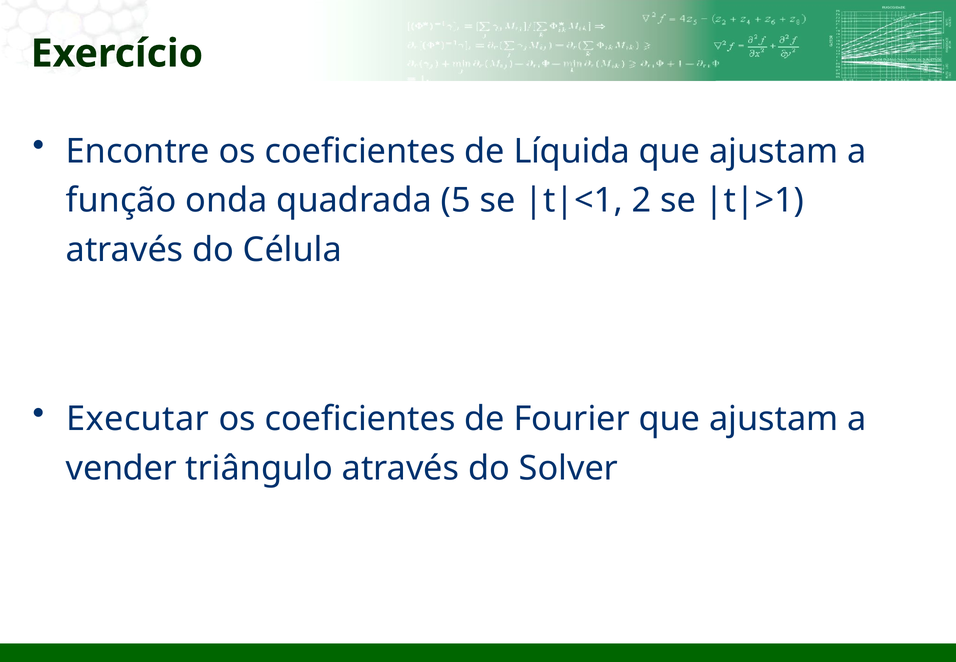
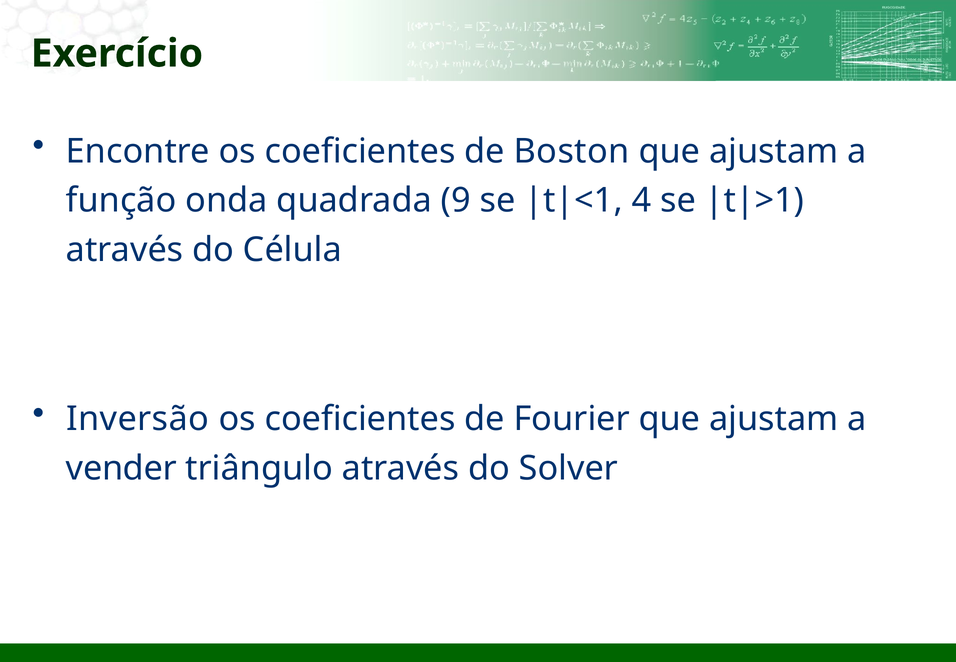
Líquida: Líquida -> Boston
5: 5 -> 9
2: 2 -> 4
Executar: Executar -> Inversão
